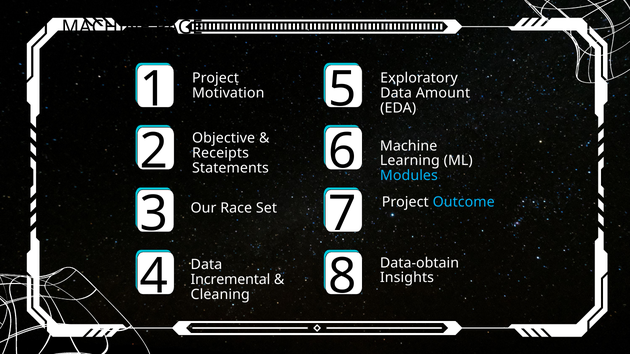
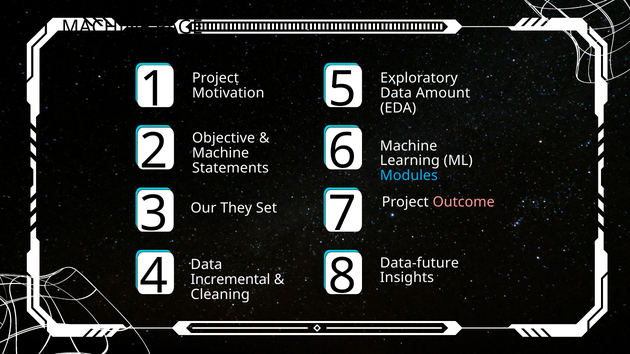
Receipts at (221, 153): Receipts -> Machine
Outcome colour: light blue -> pink
Race: Race -> They
Data-obtain: Data-obtain -> Data-future
